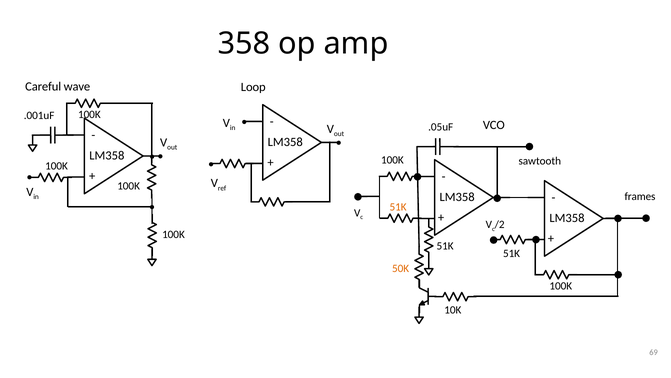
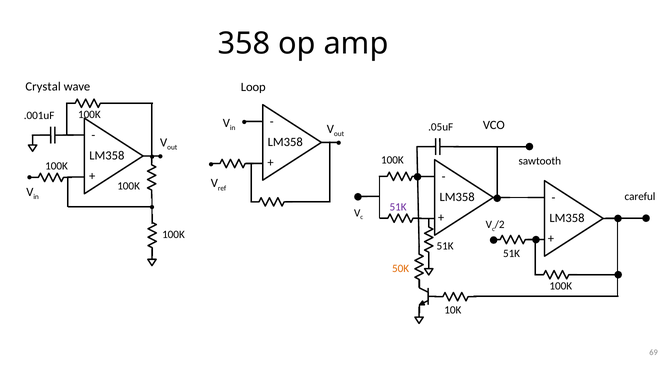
Careful: Careful -> Crystal
frames: frames -> careful
51K at (398, 207) colour: orange -> purple
